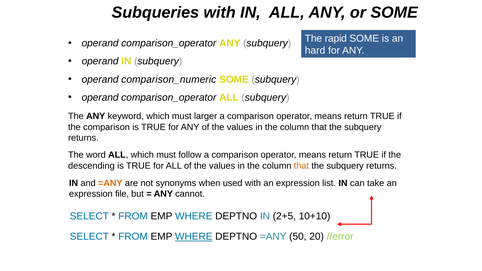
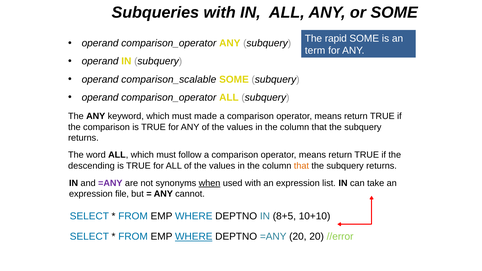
hard: hard -> term
comparison_numeric: comparison_numeric -> comparison_scalable
larger: larger -> made
=ANY at (110, 183) colour: orange -> purple
when underline: none -> present
2+5: 2+5 -> 8+5
=ANY 50: 50 -> 20
